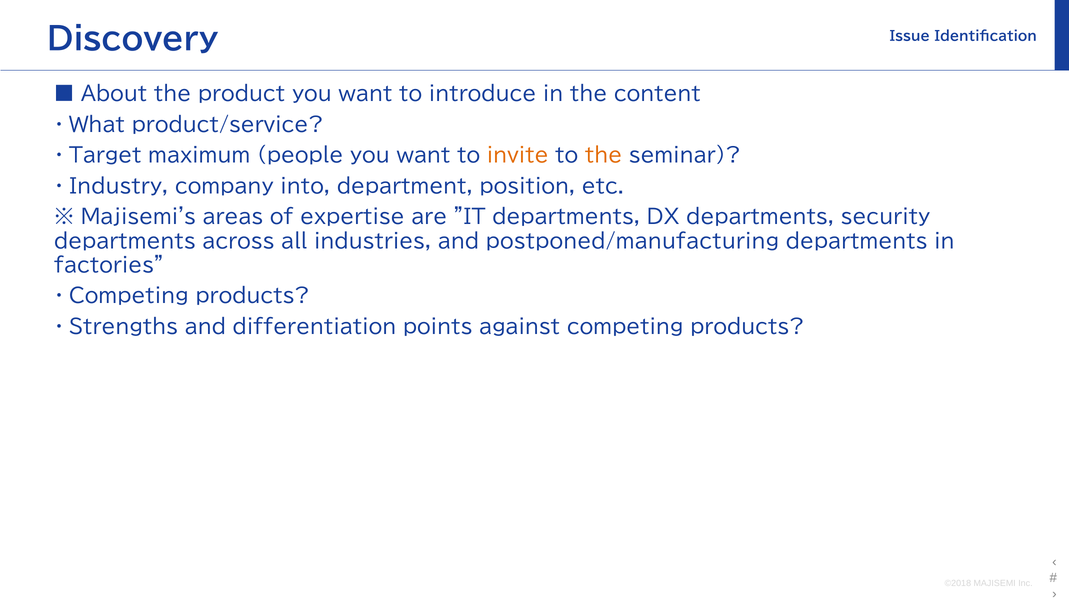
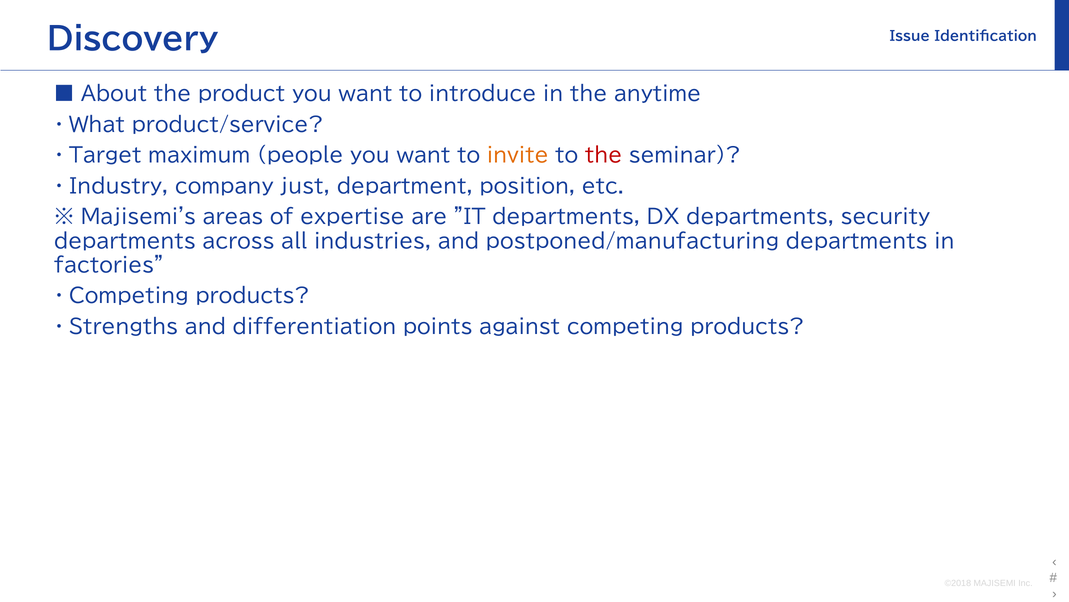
content: content -> anytime
the at (604, 156) colour: orange -> red
into: into -> just
